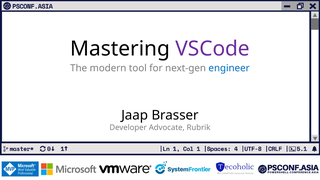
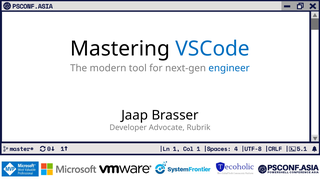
VSCode colour: purple -> blue
